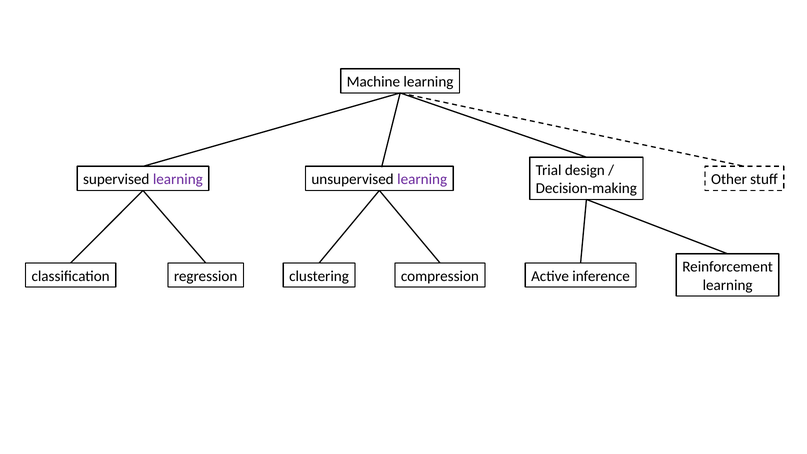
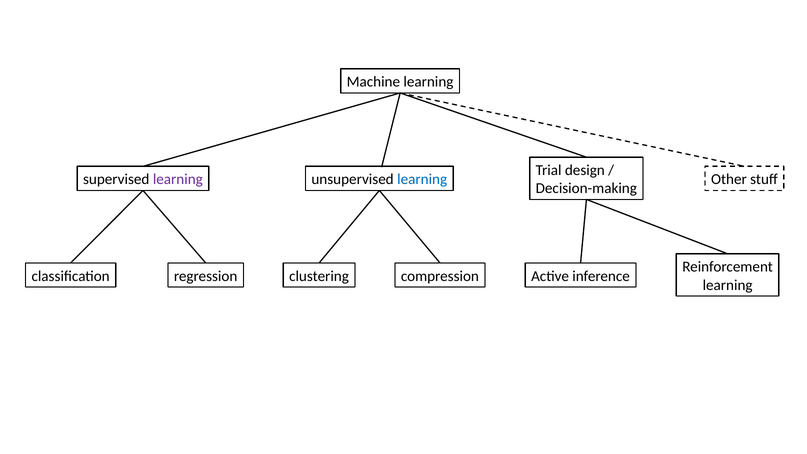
learning at (422, 179) colour: purple -> blue
